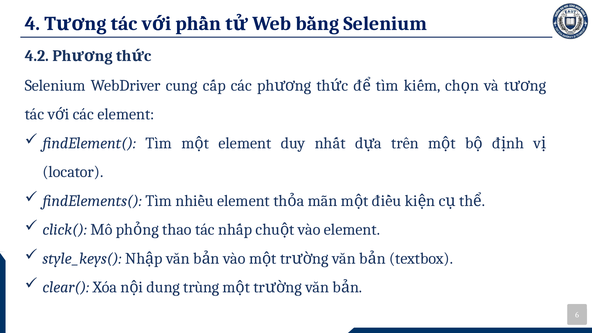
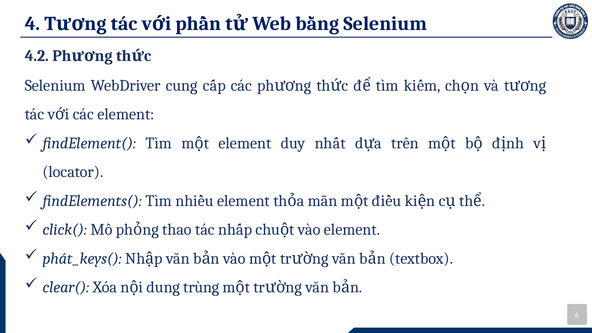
style_keys(: style_keys( -> phát_keys(
